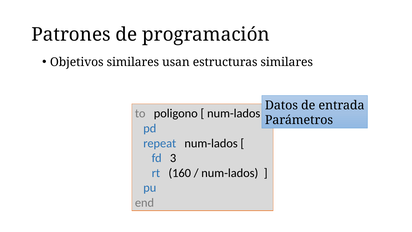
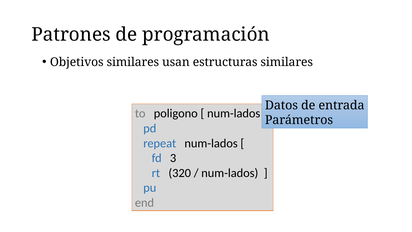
160: 160 -> 320
